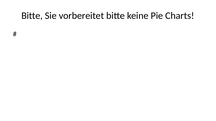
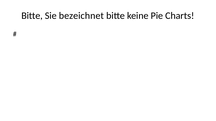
vorbereitet: vorbereitet -> bezeichnet
